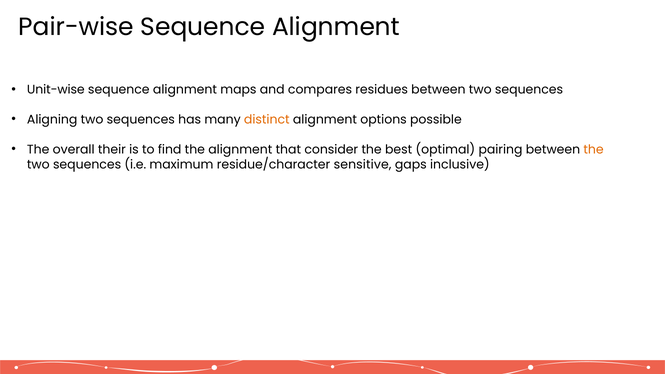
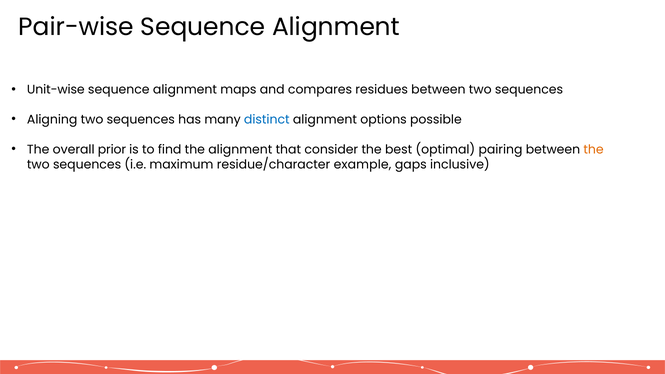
distinct colour: orange -> blue
their: their -> prior
sensitive: sensitive -> example
